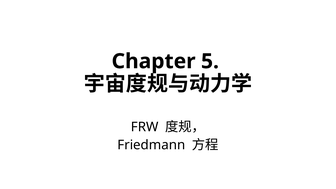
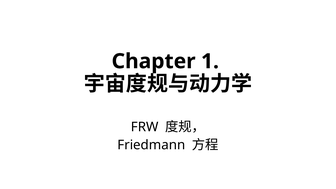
5: 5 -> 1
